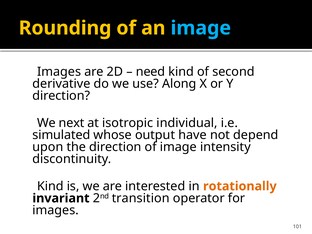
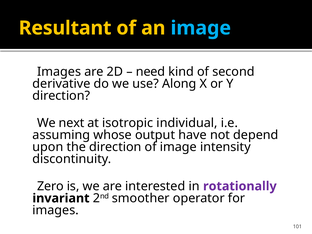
Rounding: Rounding -> Resultant
simulated: simulated -> assuming
Kind at (50, 186): Kind -> Zero
rotationally colour: orange -> purple
transition: transition -> smoother
